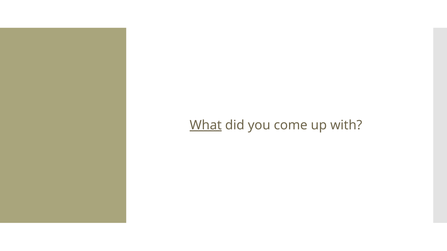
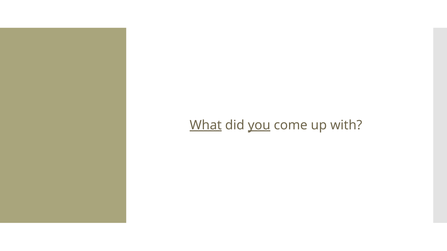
you underline: none -> present
